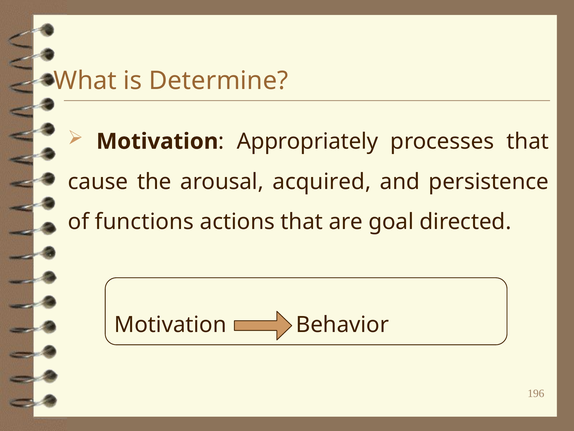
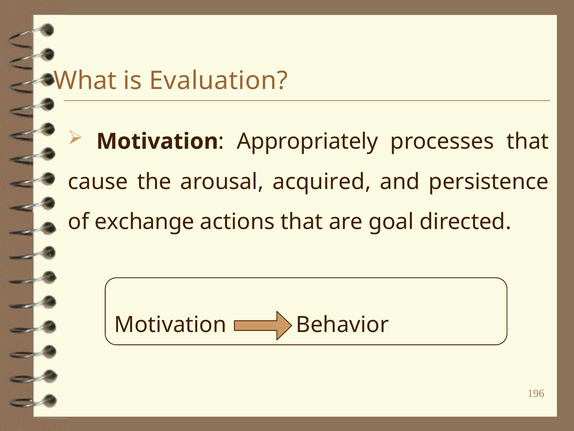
Determine: Determine -> Evaluation
functions: functions -> exchange
